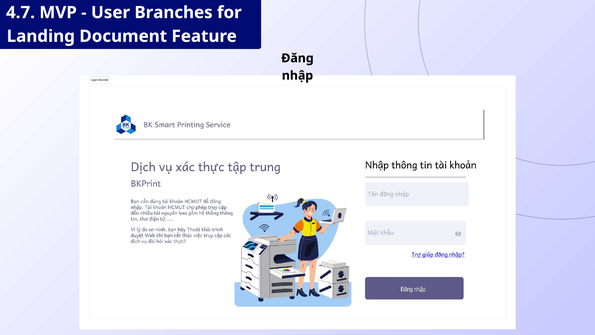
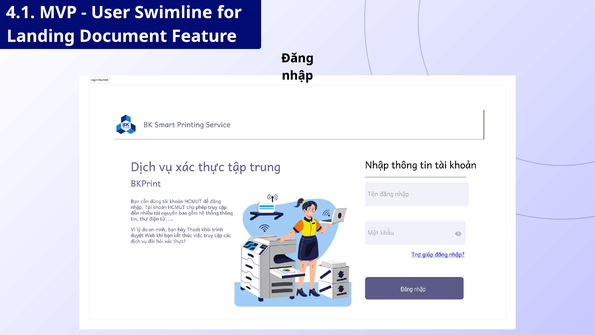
4.7: 4.7 -> 4.1
Branches: Branches -> Swimline
